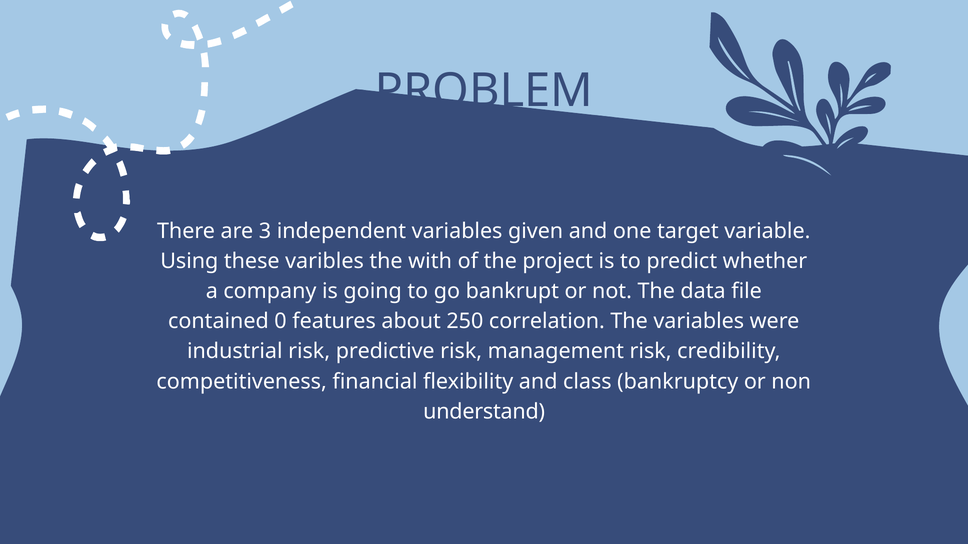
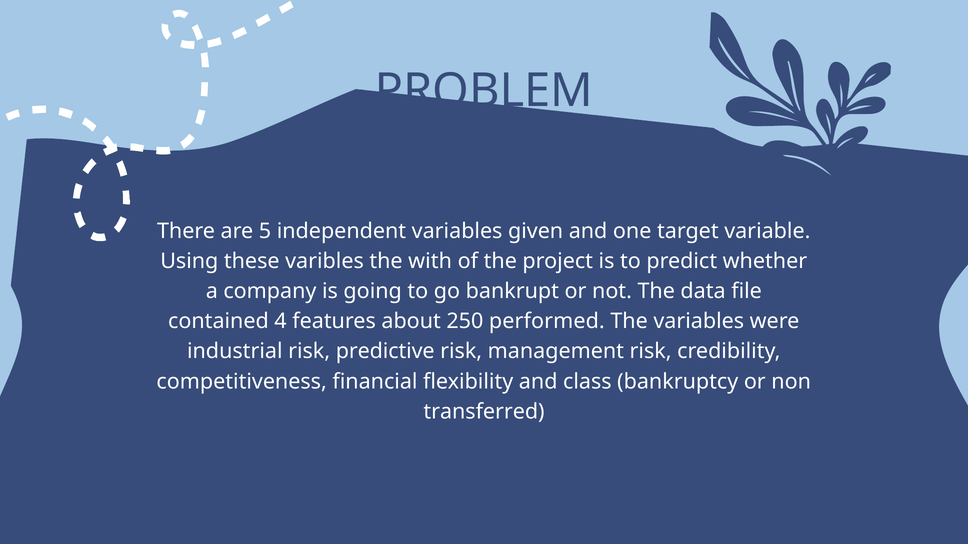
3: 3 -> 5
0: 0 -> 4
correlation: correlation -> performed
understand: understand -> transferred
